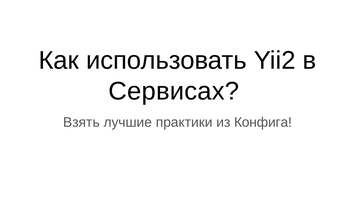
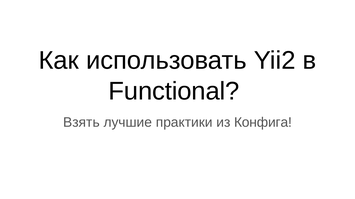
Сервисах: Сервисах -> Functional
